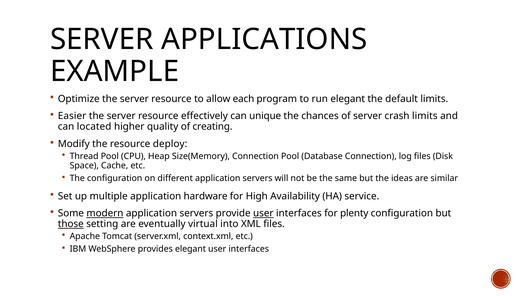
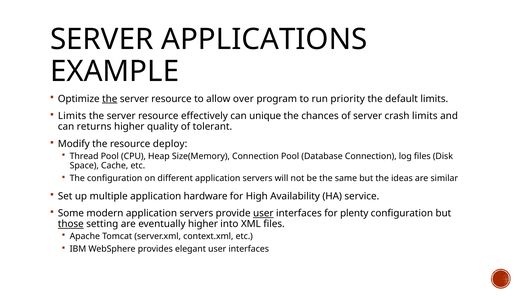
the at (110, 99) underline: none -> present
each: each -> over
run elegant: elegant -> priority
Easier at (72, 116): Easier -> Limits
located: located -> returns
creating: creating -> tolerant
modern underline: present -> none
eventually virtual: virtual -> higher
